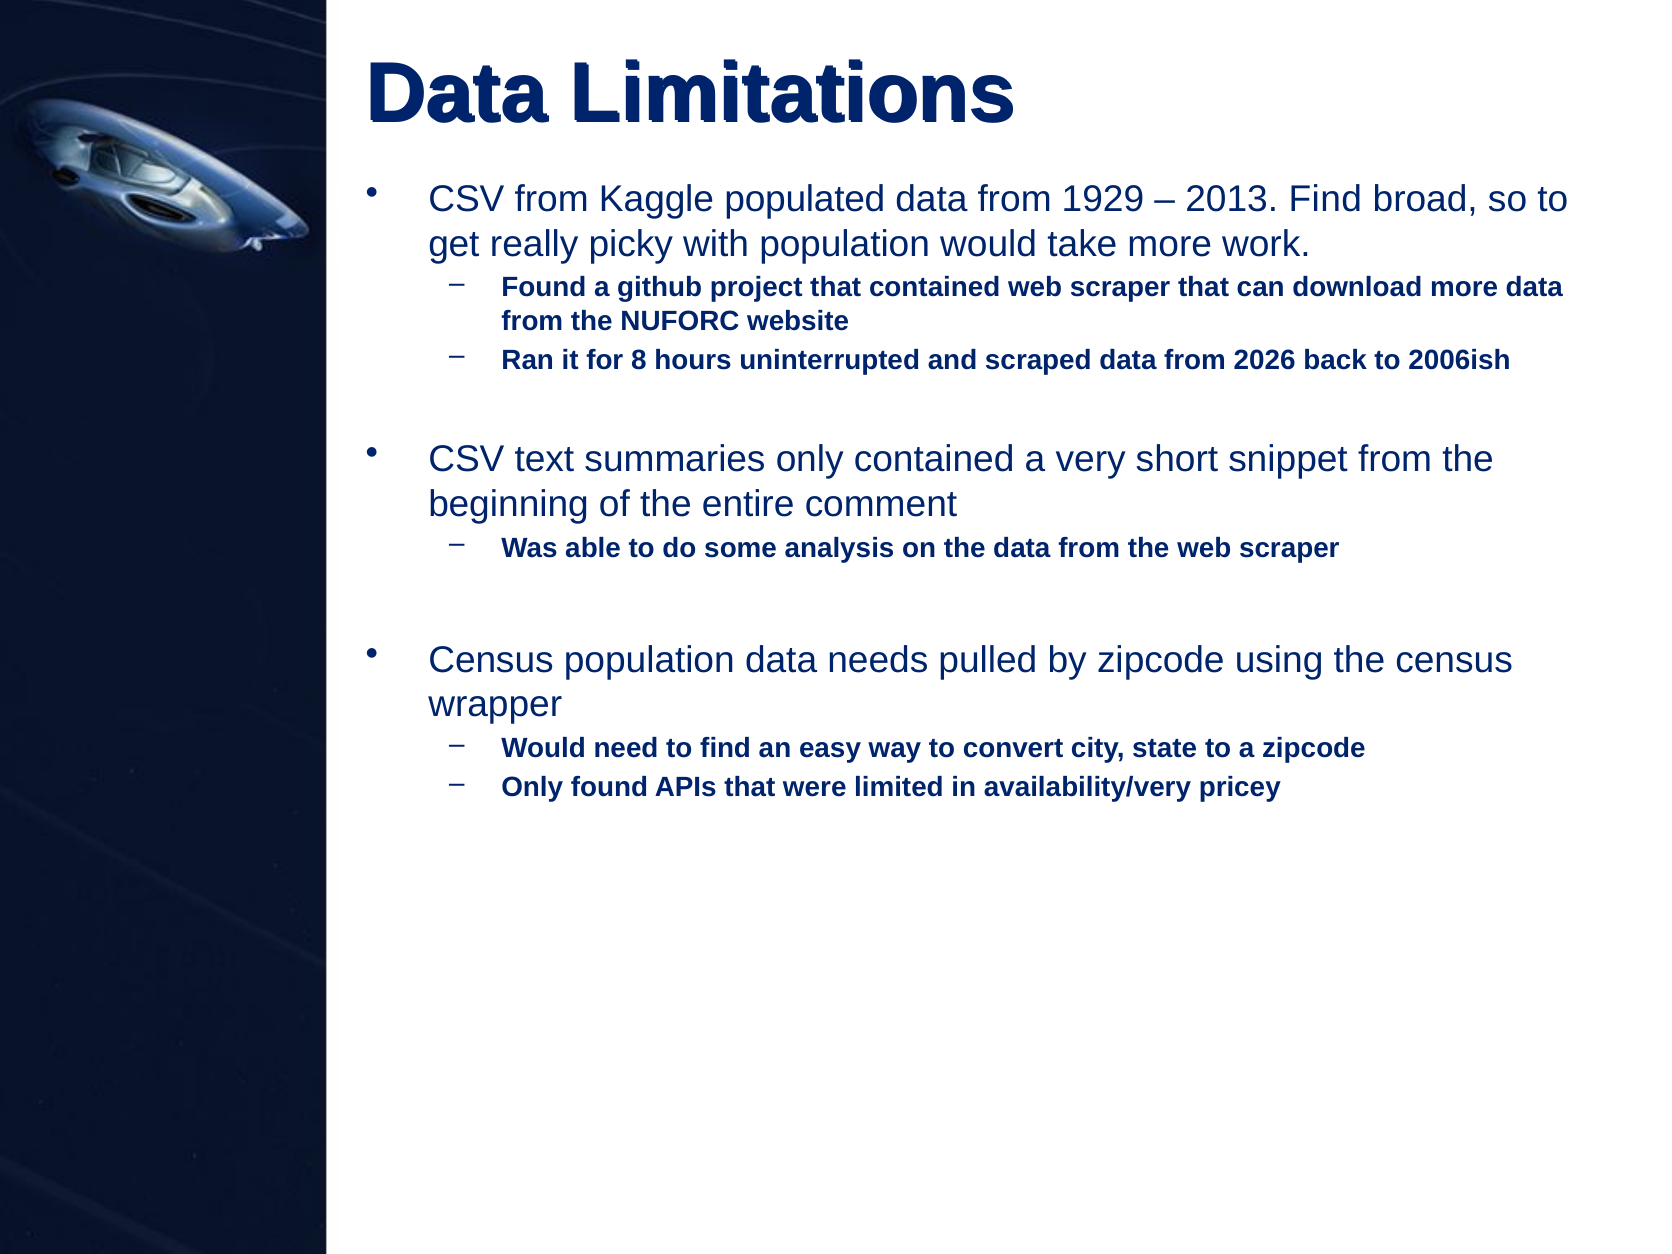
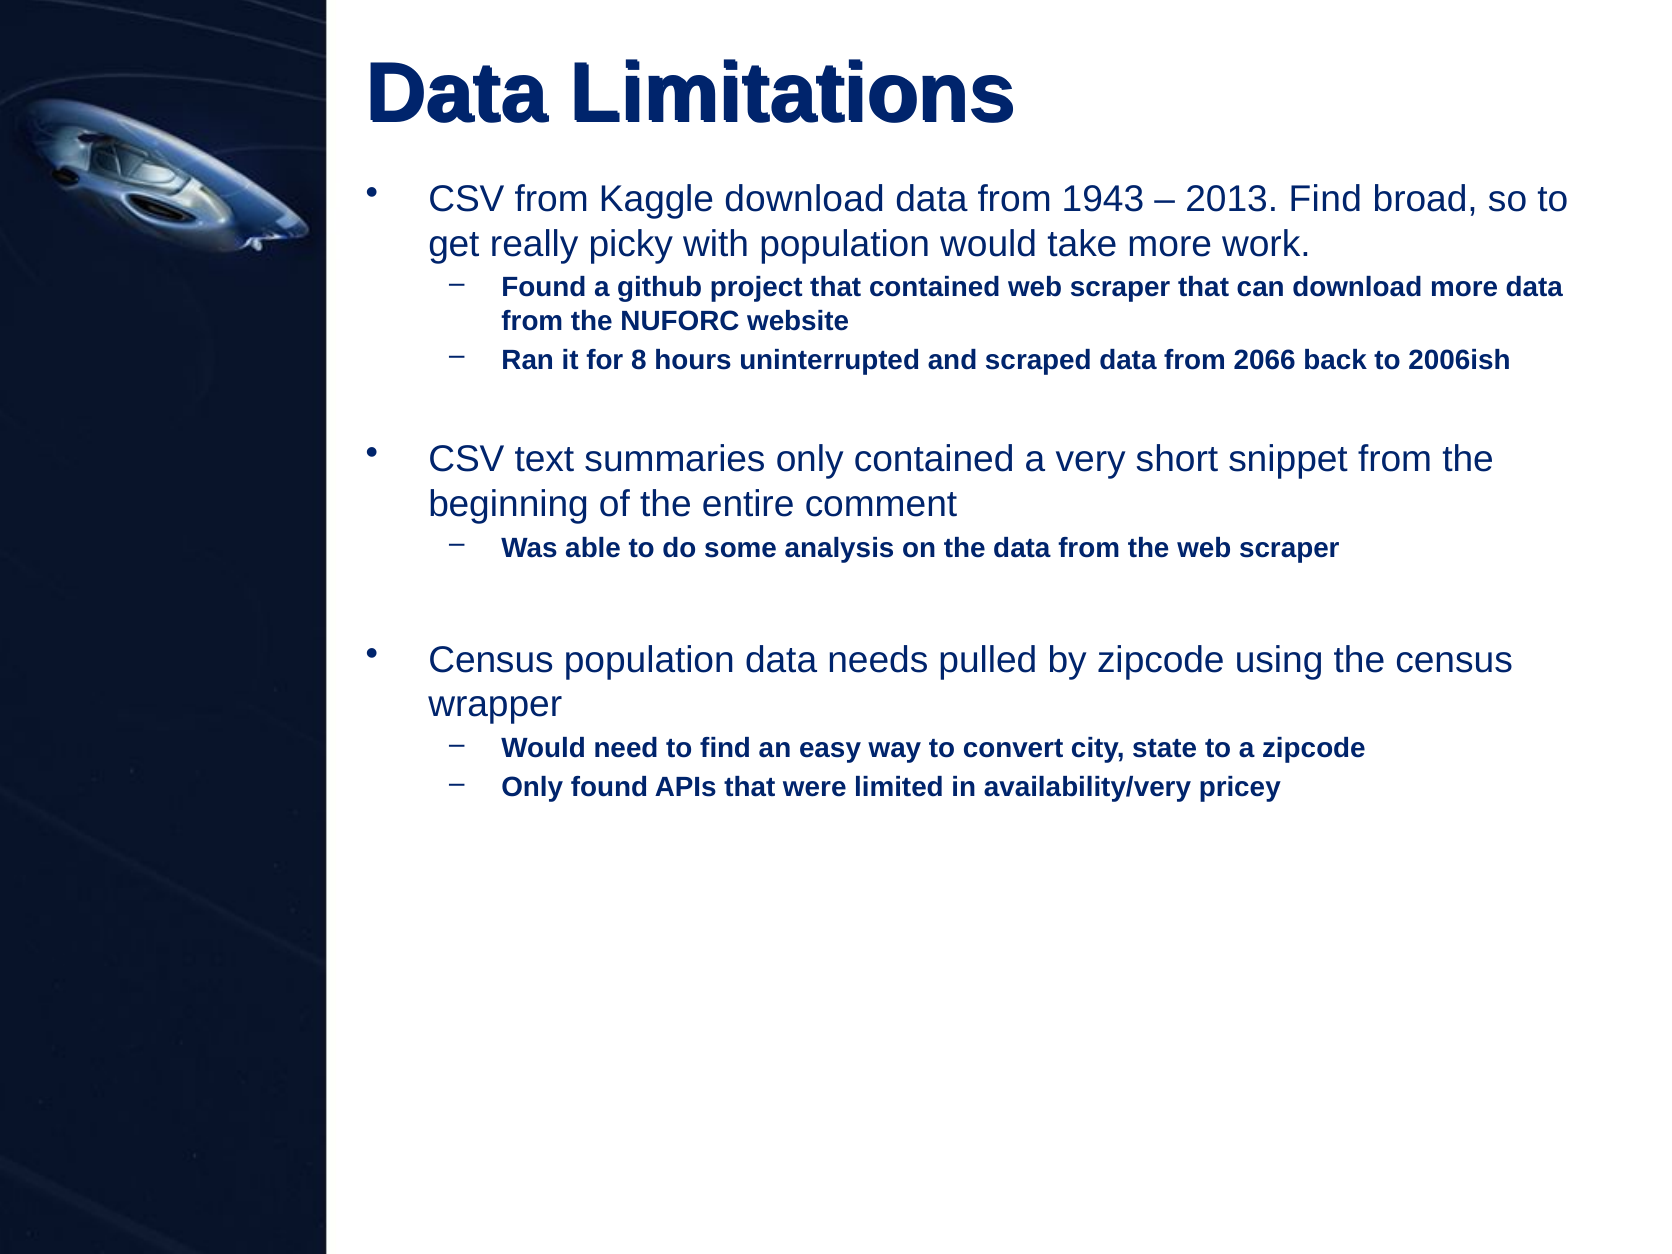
Kaggle populated: populated -> download
1929: 1929 -> 1943
2026: 2026 -> 2066
